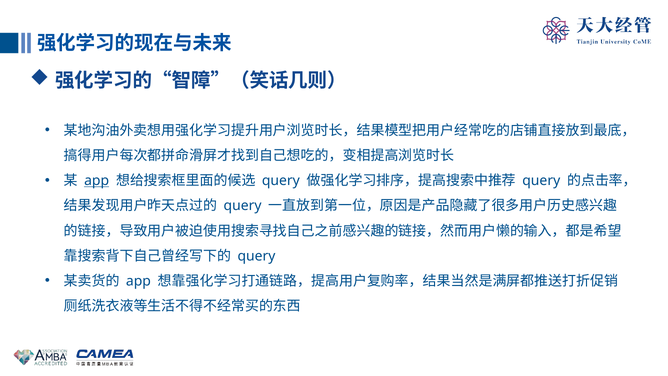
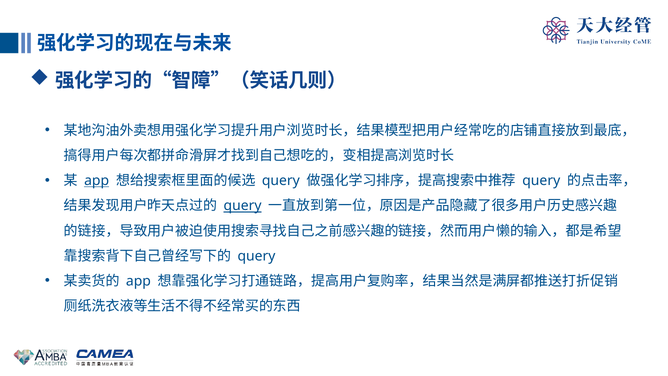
query at (243, 206) underline: none -> present
